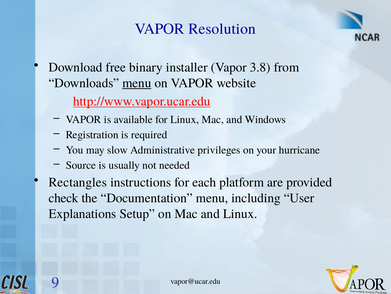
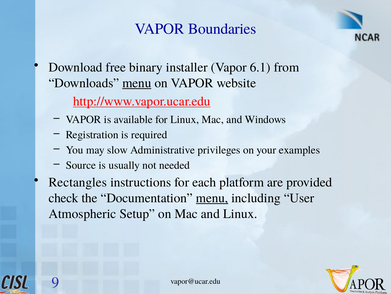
Resolution: Resolution -> Boundaries
3.8: 3.8 -> 6.1
hurricane: hurricane -> examples
menu at (212, 198) underline: none -> present
Explanations: Explanations -> Atmospheric
